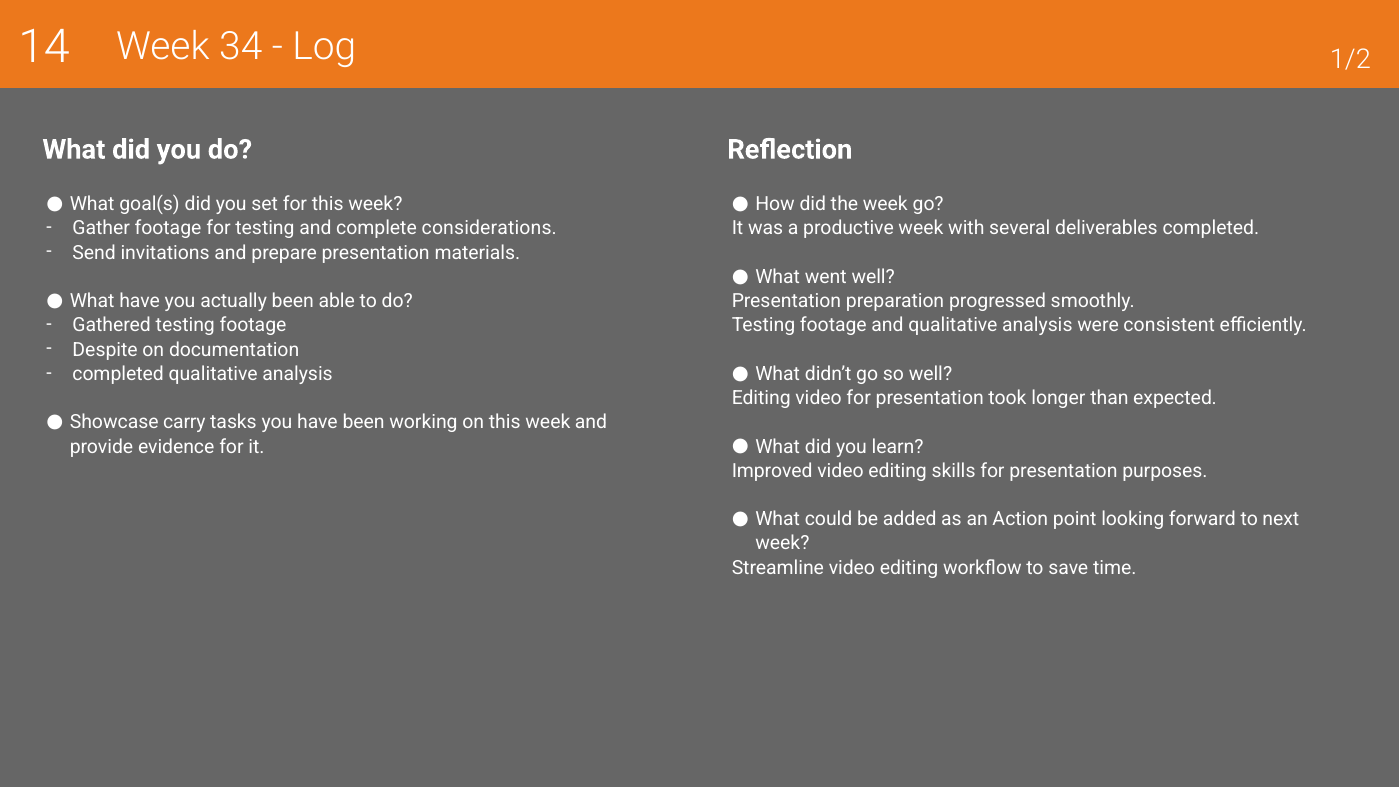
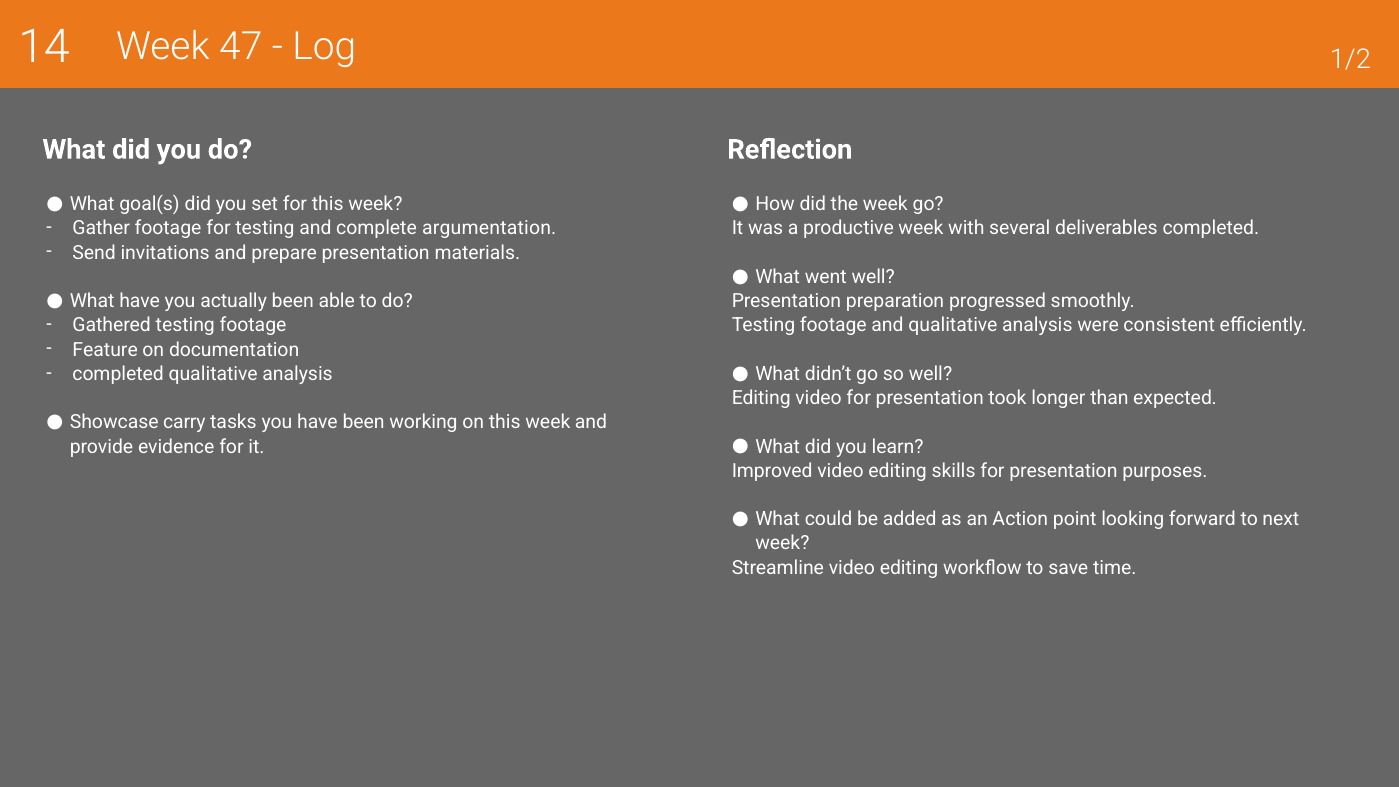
34: 34 -> 47
considerations: considerations -> argumentation
Despite: Despite -> Feature
